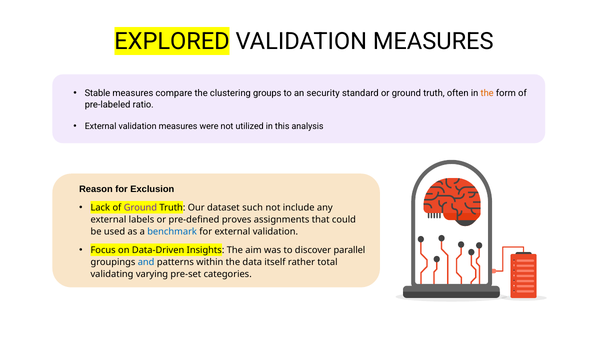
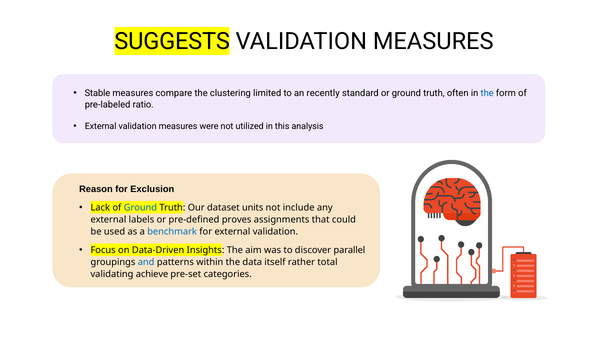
EXPLORED: EXPLORED -> SUGGESTS
groups: groups -> limited
security: security -> recently
the at (487, 93) colour: orange -> blue
Ground at (140, 208) colour: purple -> blue
such: such -> units
varying: varying -> achieve
